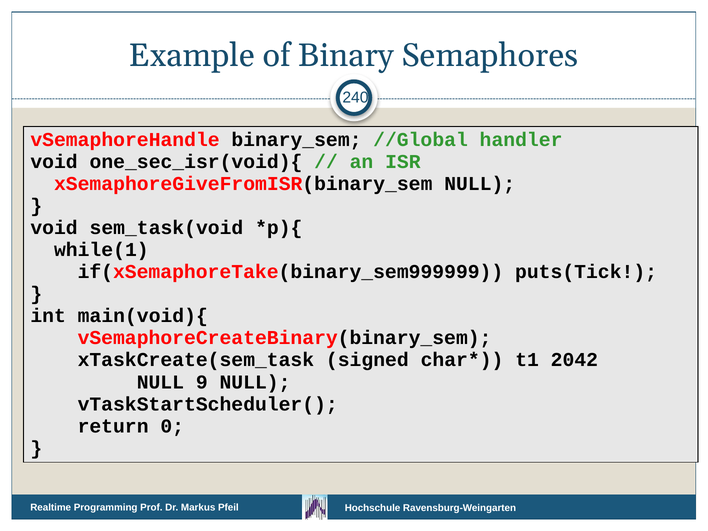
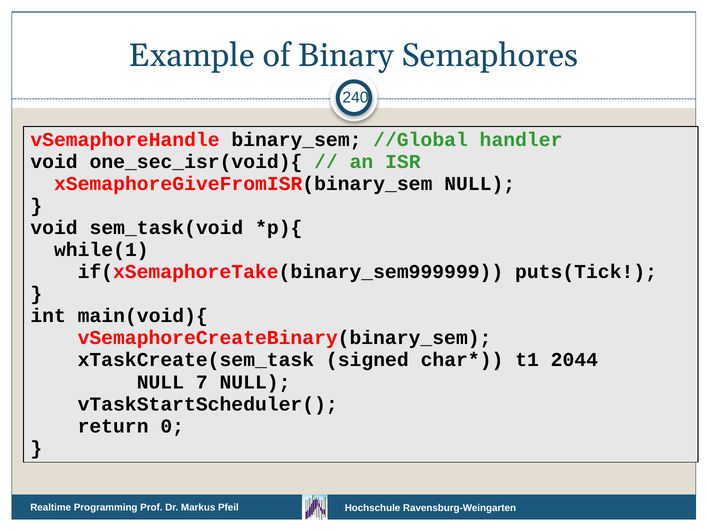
2042: 2042 -> 2044
9: 9 -> 7
